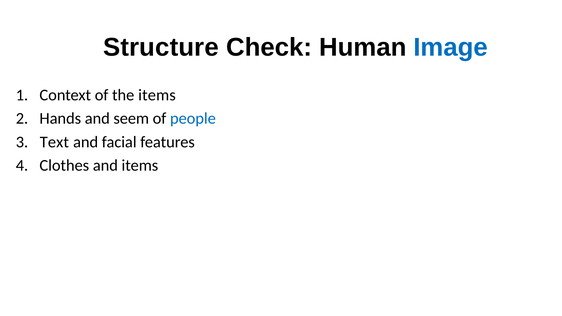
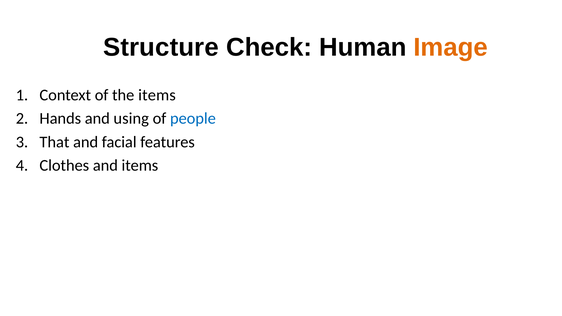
Image colour: blue -> orange
seem: seem -> using
Text: Text -> That
